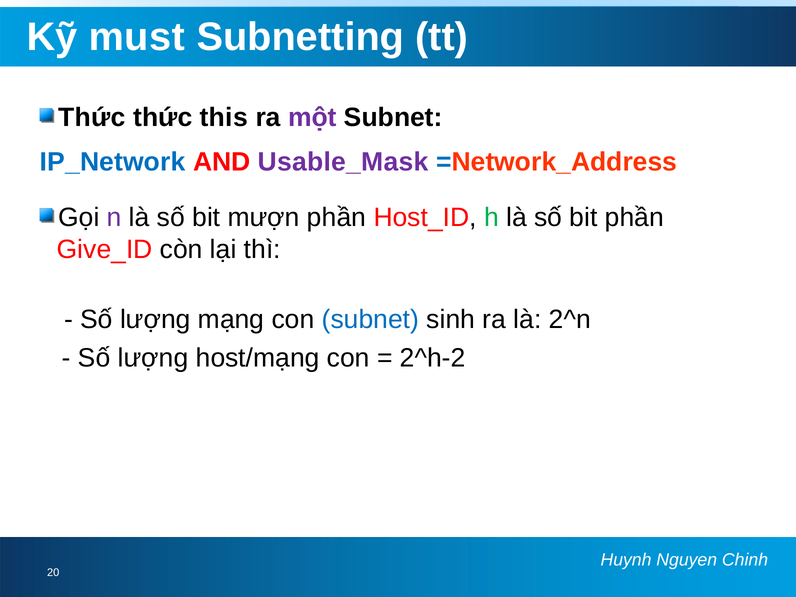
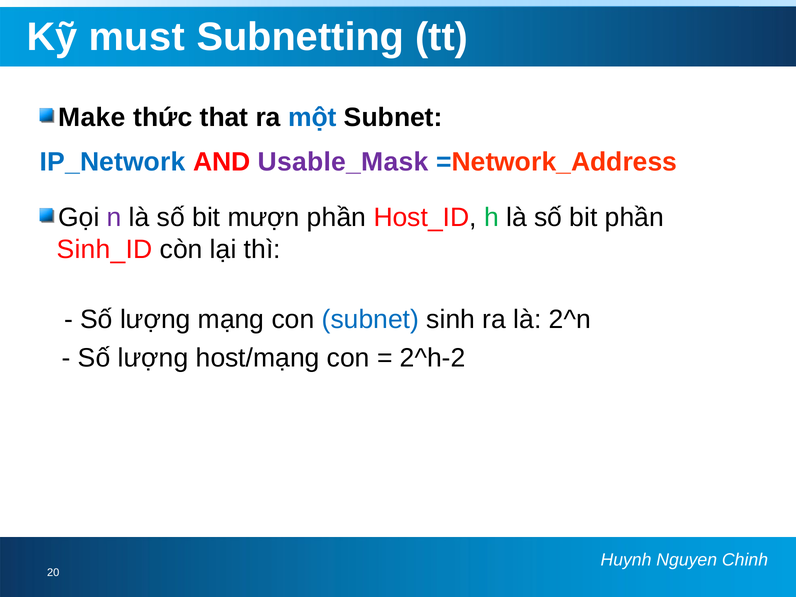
Thức at (92, 117): Thức -> Make
this: this -> that
một colour: purple -> blue
Give_ID: Give_ID -> Sinh_ID
